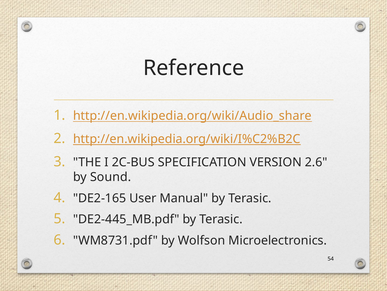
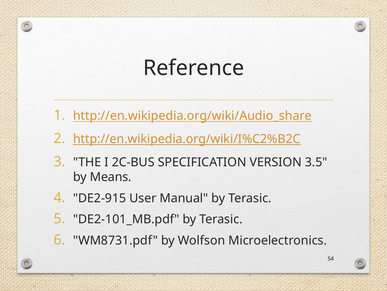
2.6: 2.6 -> 3.5
Sound: Sound -> Means
DE2-165: DE2-165 -> DE2-915
DE2-445_MB.pdf: DE2-445_MB.pdf -> DE2-101_MB.pdf
